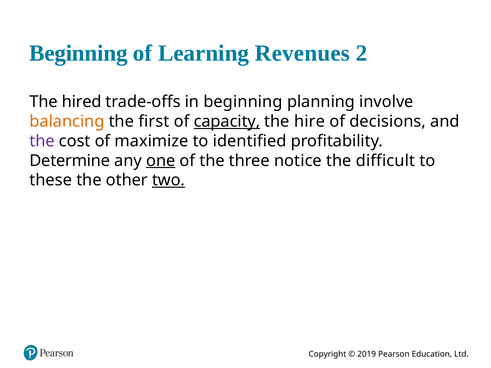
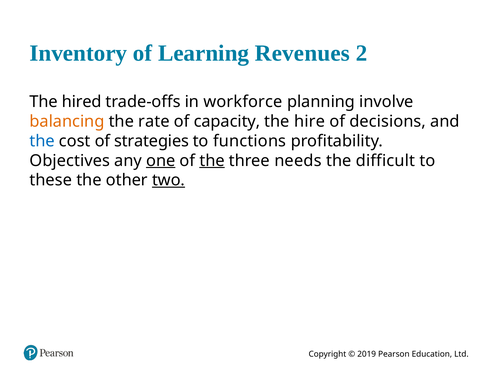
Beginning at (78, 53): Beginning -> Inventory
in beginning: beginning -> workforce
first: first -> rate
capacity underline: present -> none
the at (42, 141) colour: purple -> blue
maximize: maximize -> strategies
identified: identified -> functions
Determine: Determine -> Objectives
the at (212, 161) underline: none -> present
notice: notice -> needs
